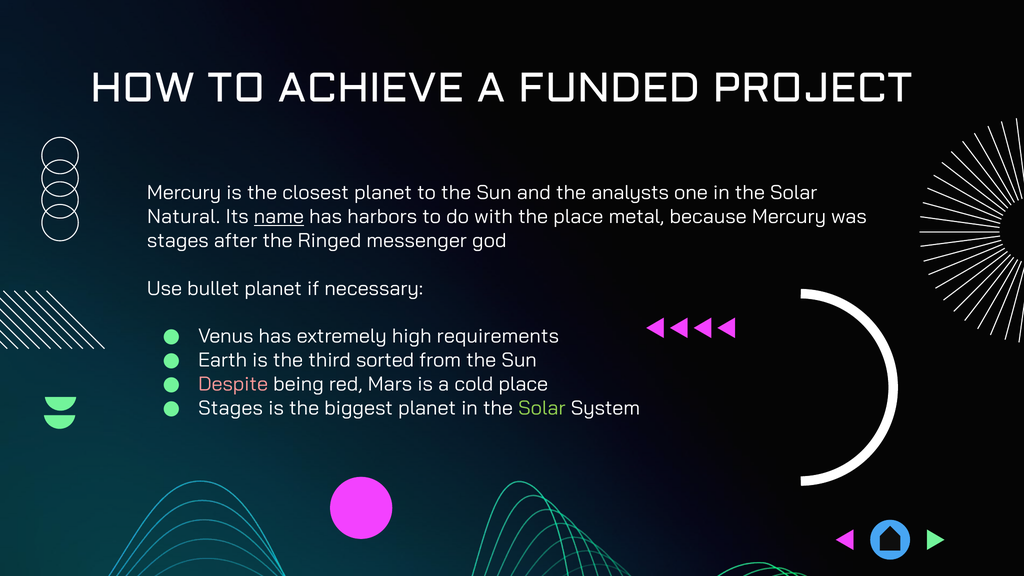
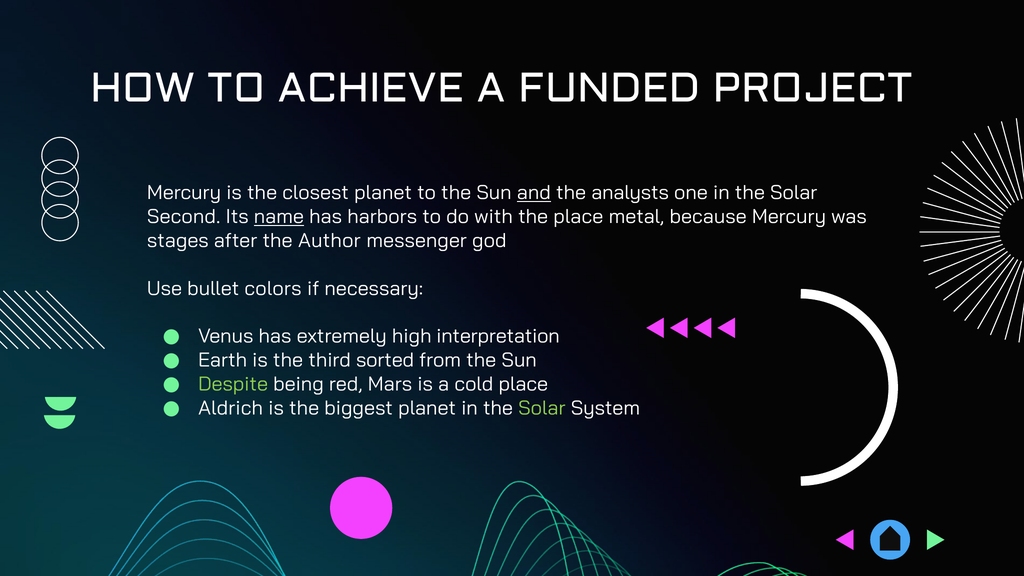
and underline: none -> present
Natural: Natural -> Second
Ringed: Ringed -> Author
bullet planet: planet -> colors
requirements: requirements -> interpretation
Despite colour: pink -> light green
Stages at (231, 408): Stages -> Aldrich
